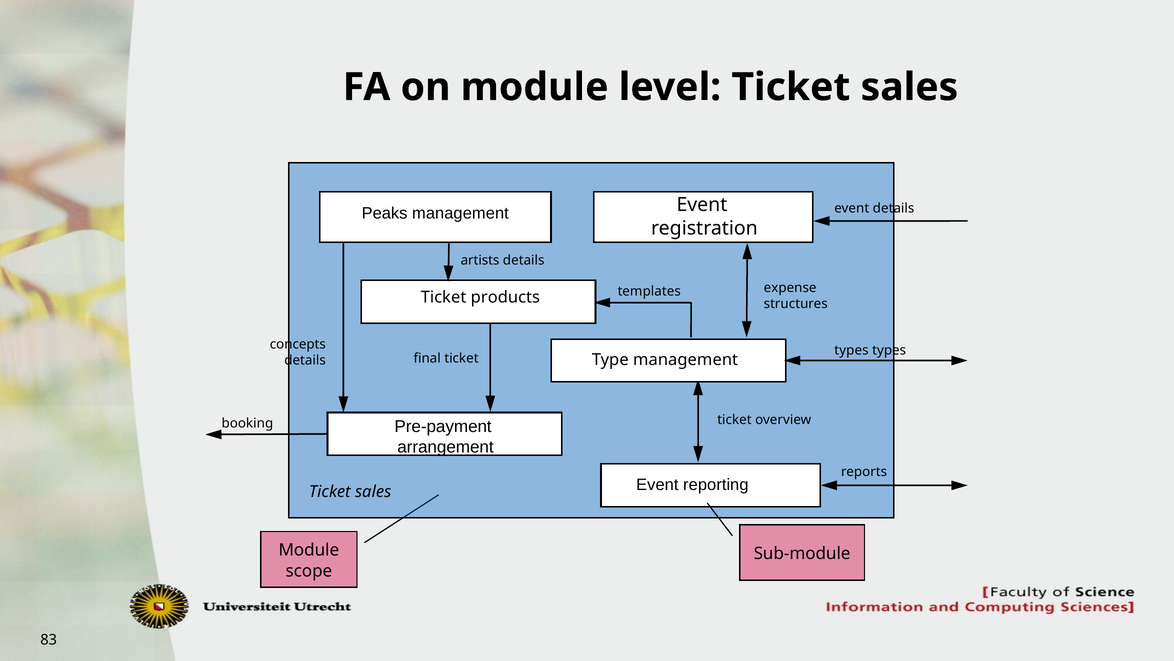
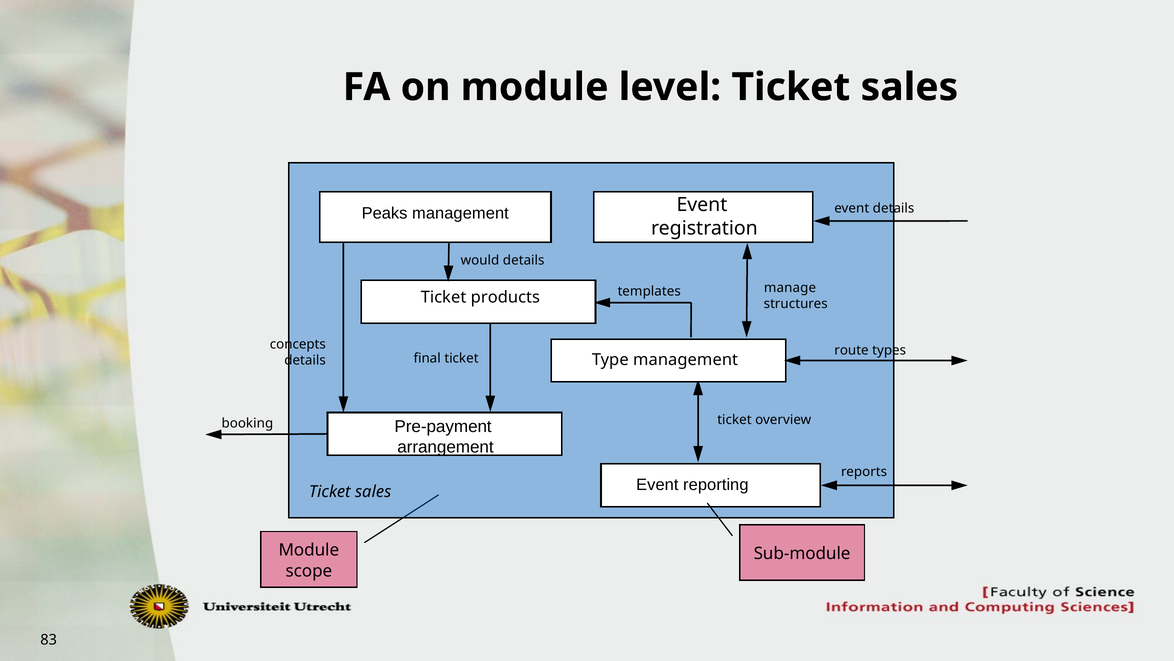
artists: artists -> would
expense: expense -> manage
types at (851, 350): types -> route
